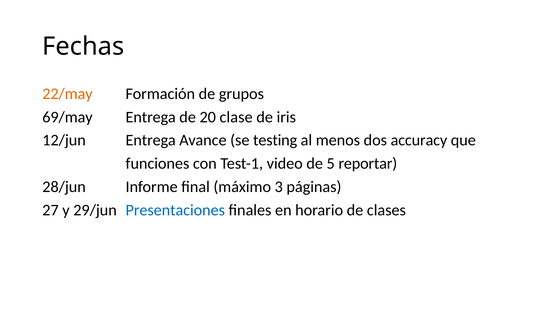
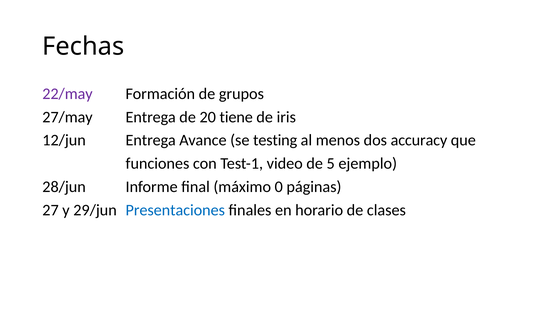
22/may colour: orange -> purple
69/may: 69/may -> 27/may
clase: clase -> tiene
reportar: reportar -> ejemplo
3: 3 -> 0
